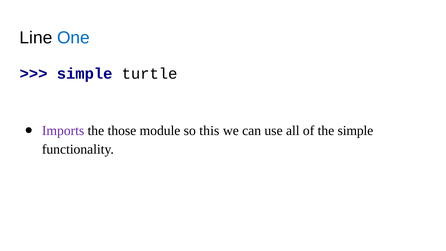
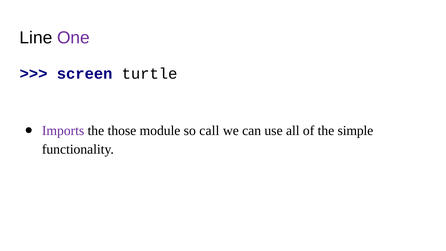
One colour: blue -> purple
simple at (85, 74): simple -> screen
this: this -> call
